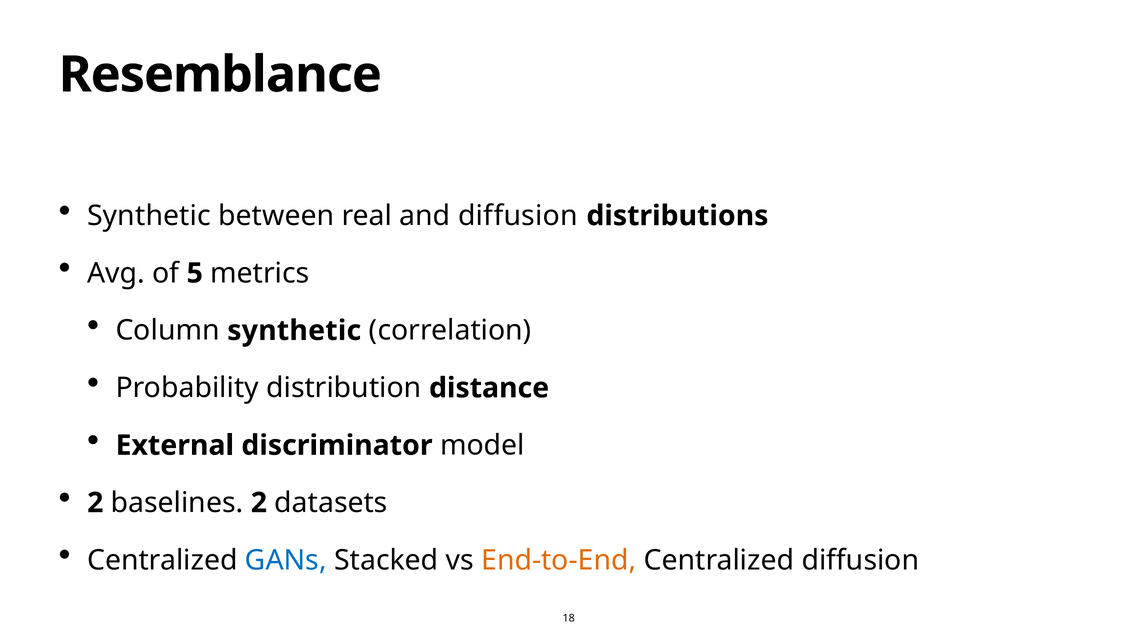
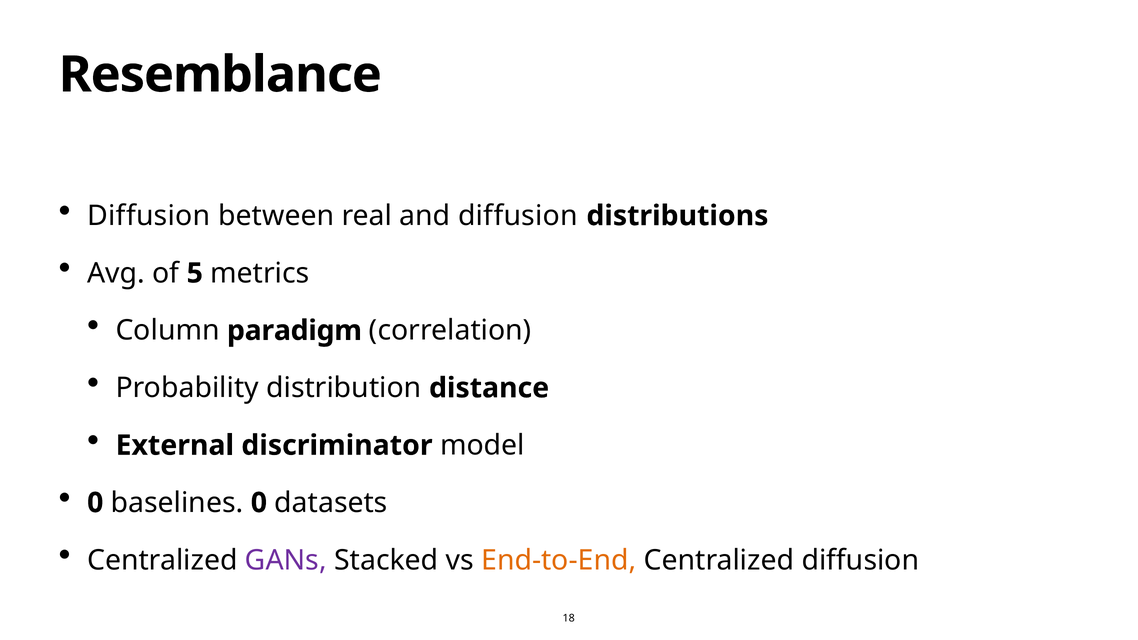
Synthetic at (149, 216): Synthetic -> Diffusion
Column synthetic: synthetic -> paradigm
2 at (95, 503): 2 -> 0
baselines 2: 2 -> 0
GANs colour: blue -> purple
